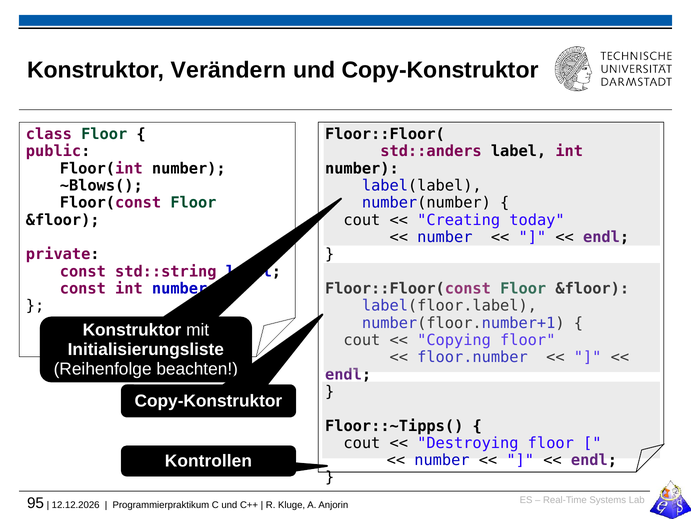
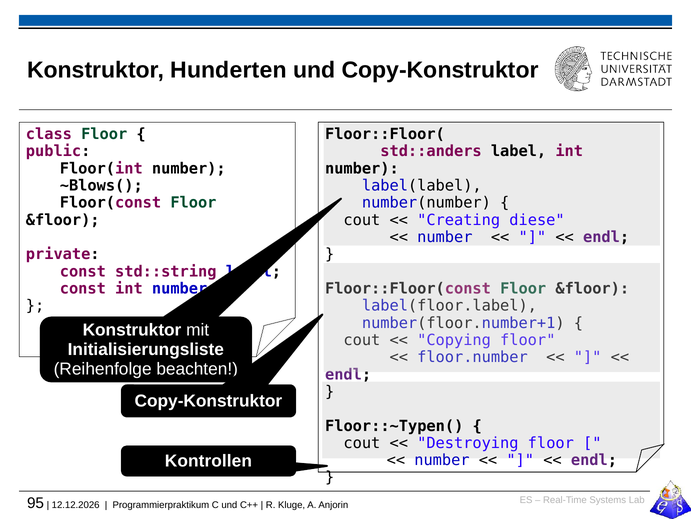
Verändern: Verändern -> Hunderten
today: today -> diese
Floor::~Tipps(: Floor::~Tipps( -> Floor::~Typen(
